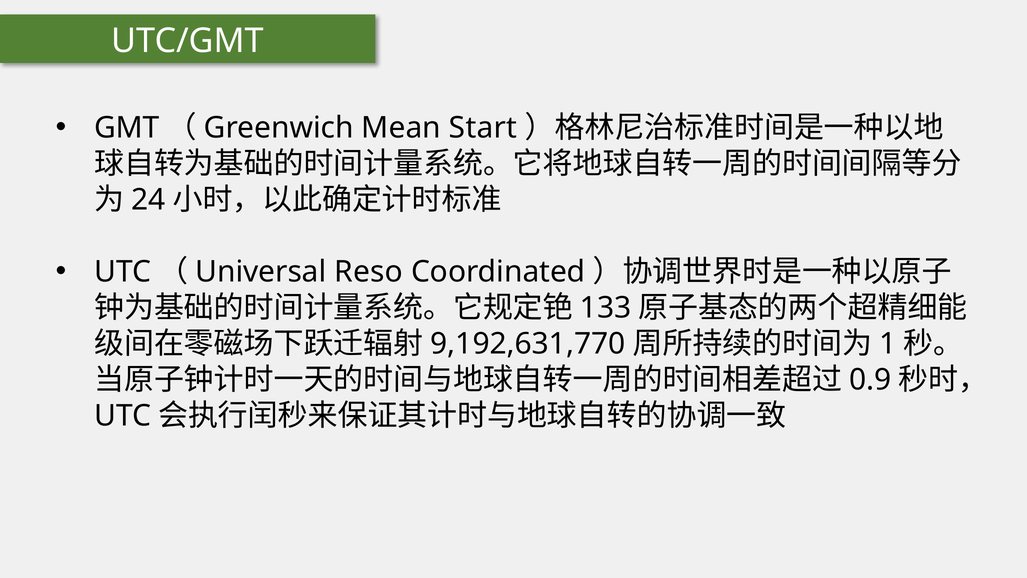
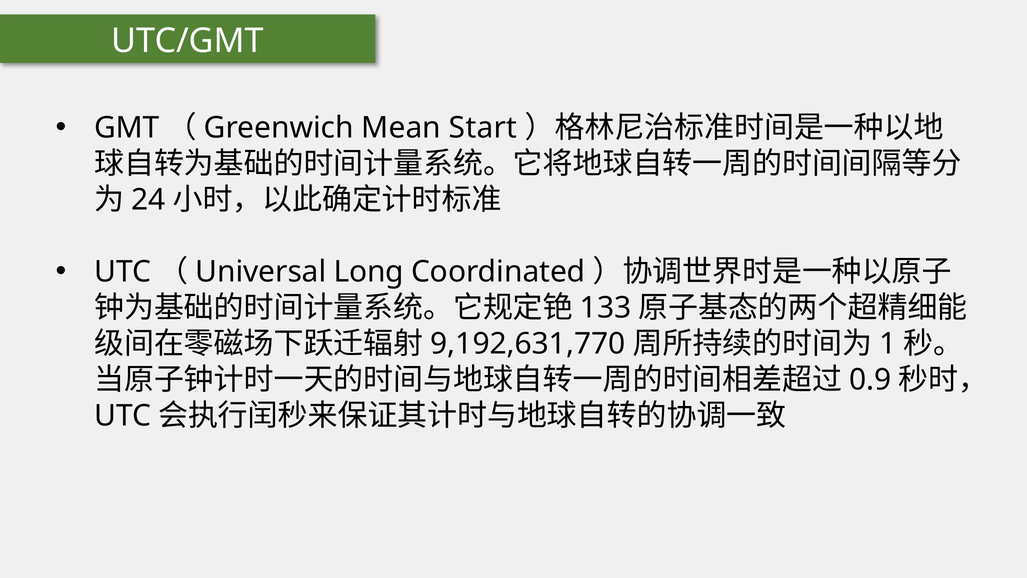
Reso: Reso -> Long
